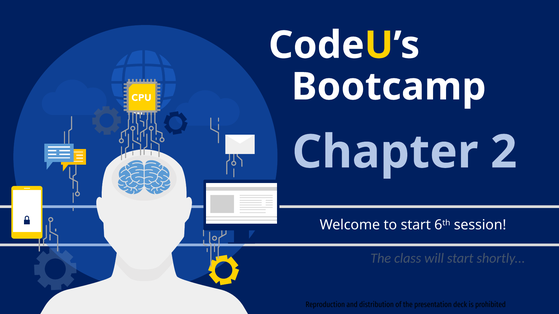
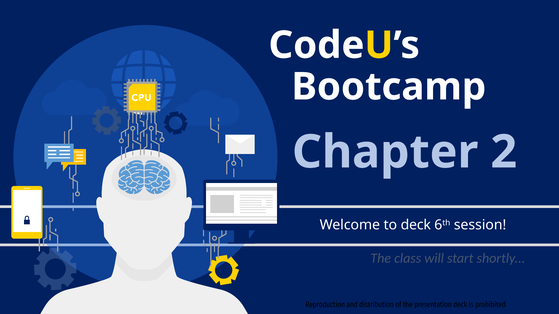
to start: start -> deck
